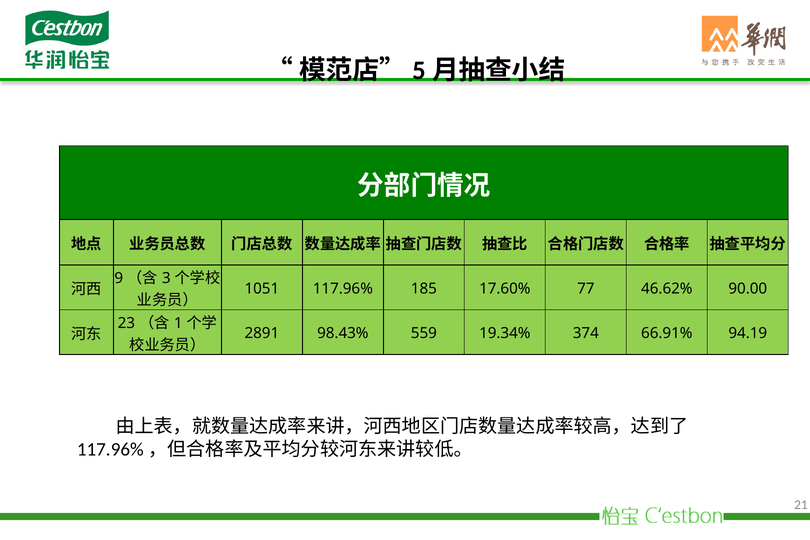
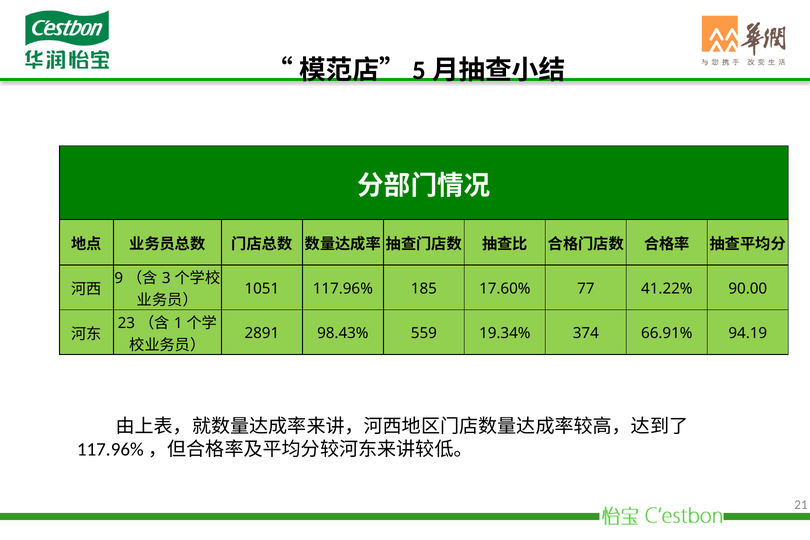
46.62%: 46.62% -> 41.22%
